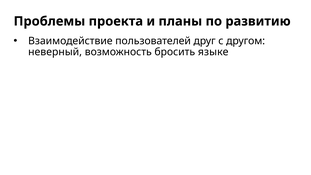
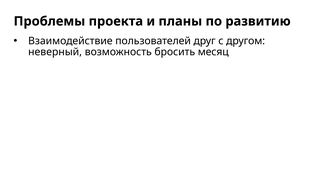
языке: языке -> месяц
